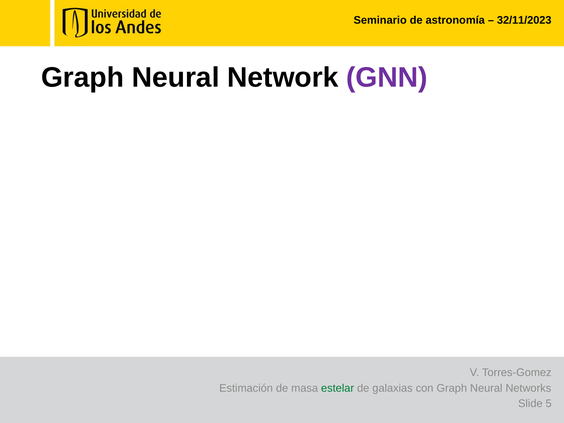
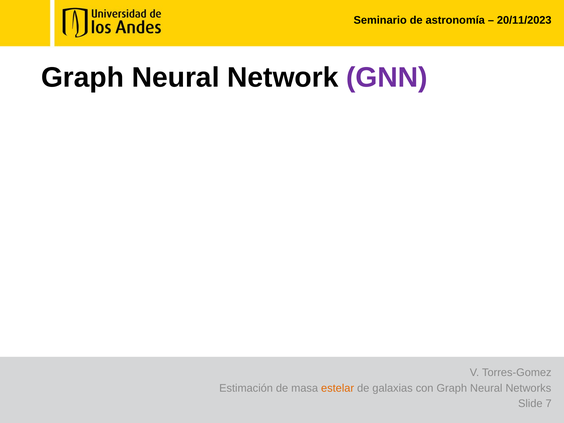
32/11/2023: 32/11/2023 -> 20/11/2023
estelar colour: green -> orange
5: 5 -> 7
